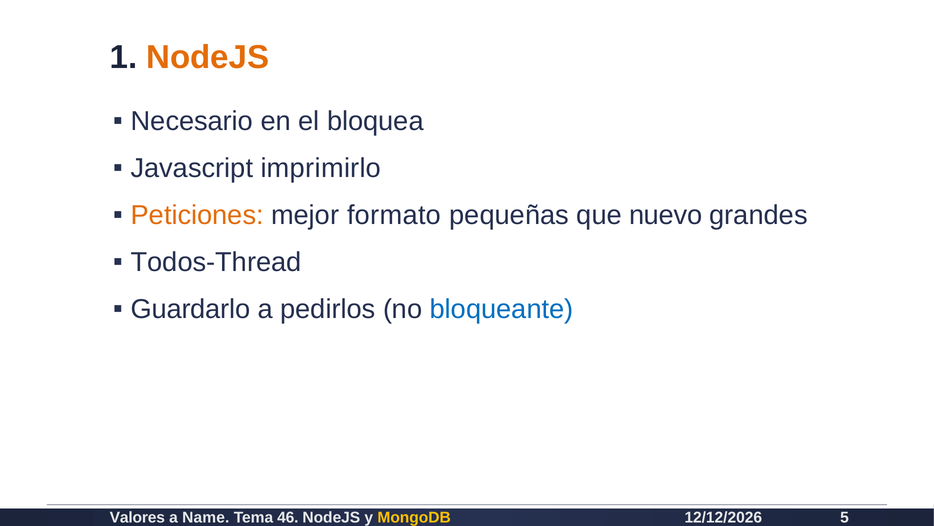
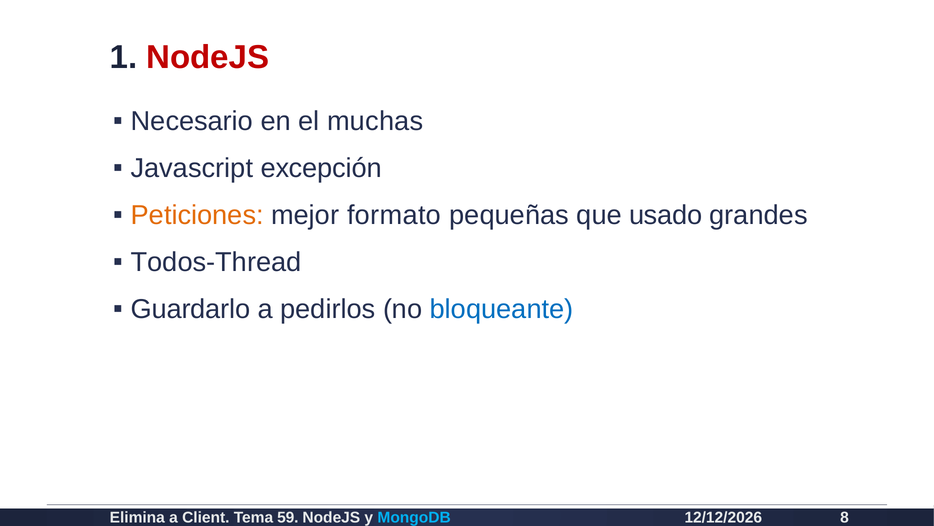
NodeJS at (208, 57) colour: orange -> red
bloquea: bloquea -> muchas
imprimirlo: imprimirlo -> excepción
nuevo: nuevo -> usado
Valores: Valores -> Elimina
Name: Name -> Client
46: 46 -> 59
MongoDB colour: yellow -> light blue
5: 5 -> 8
